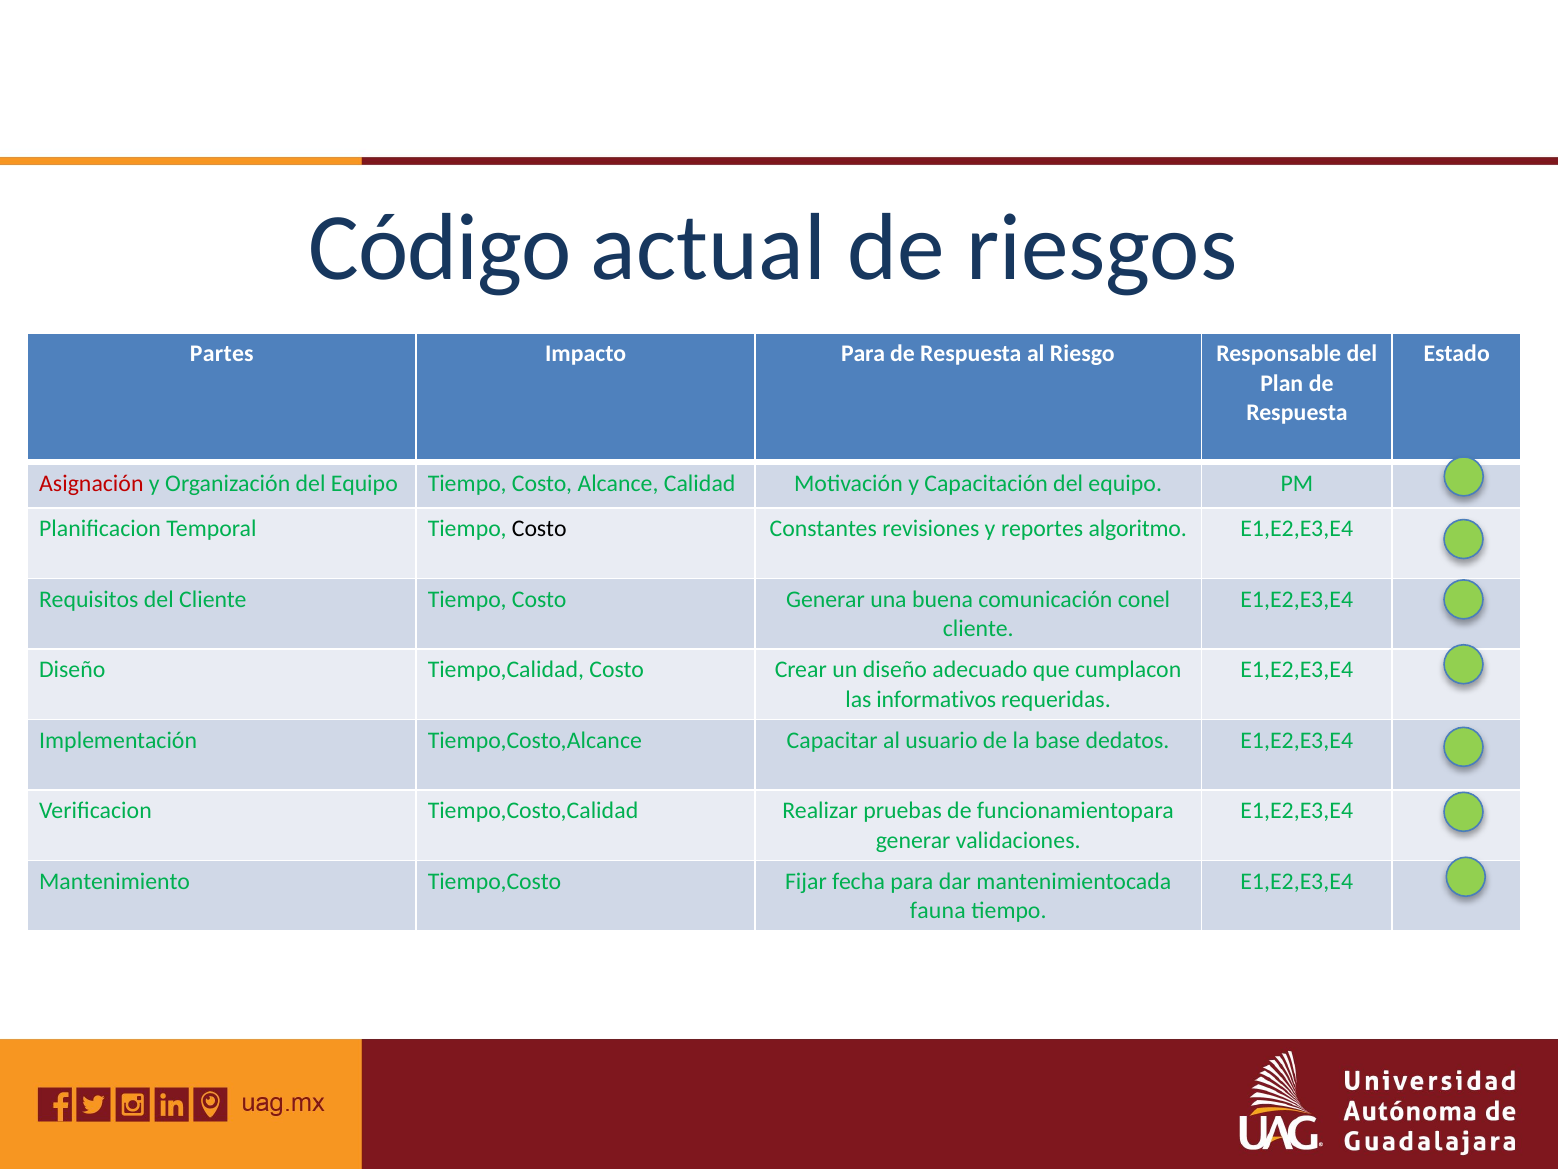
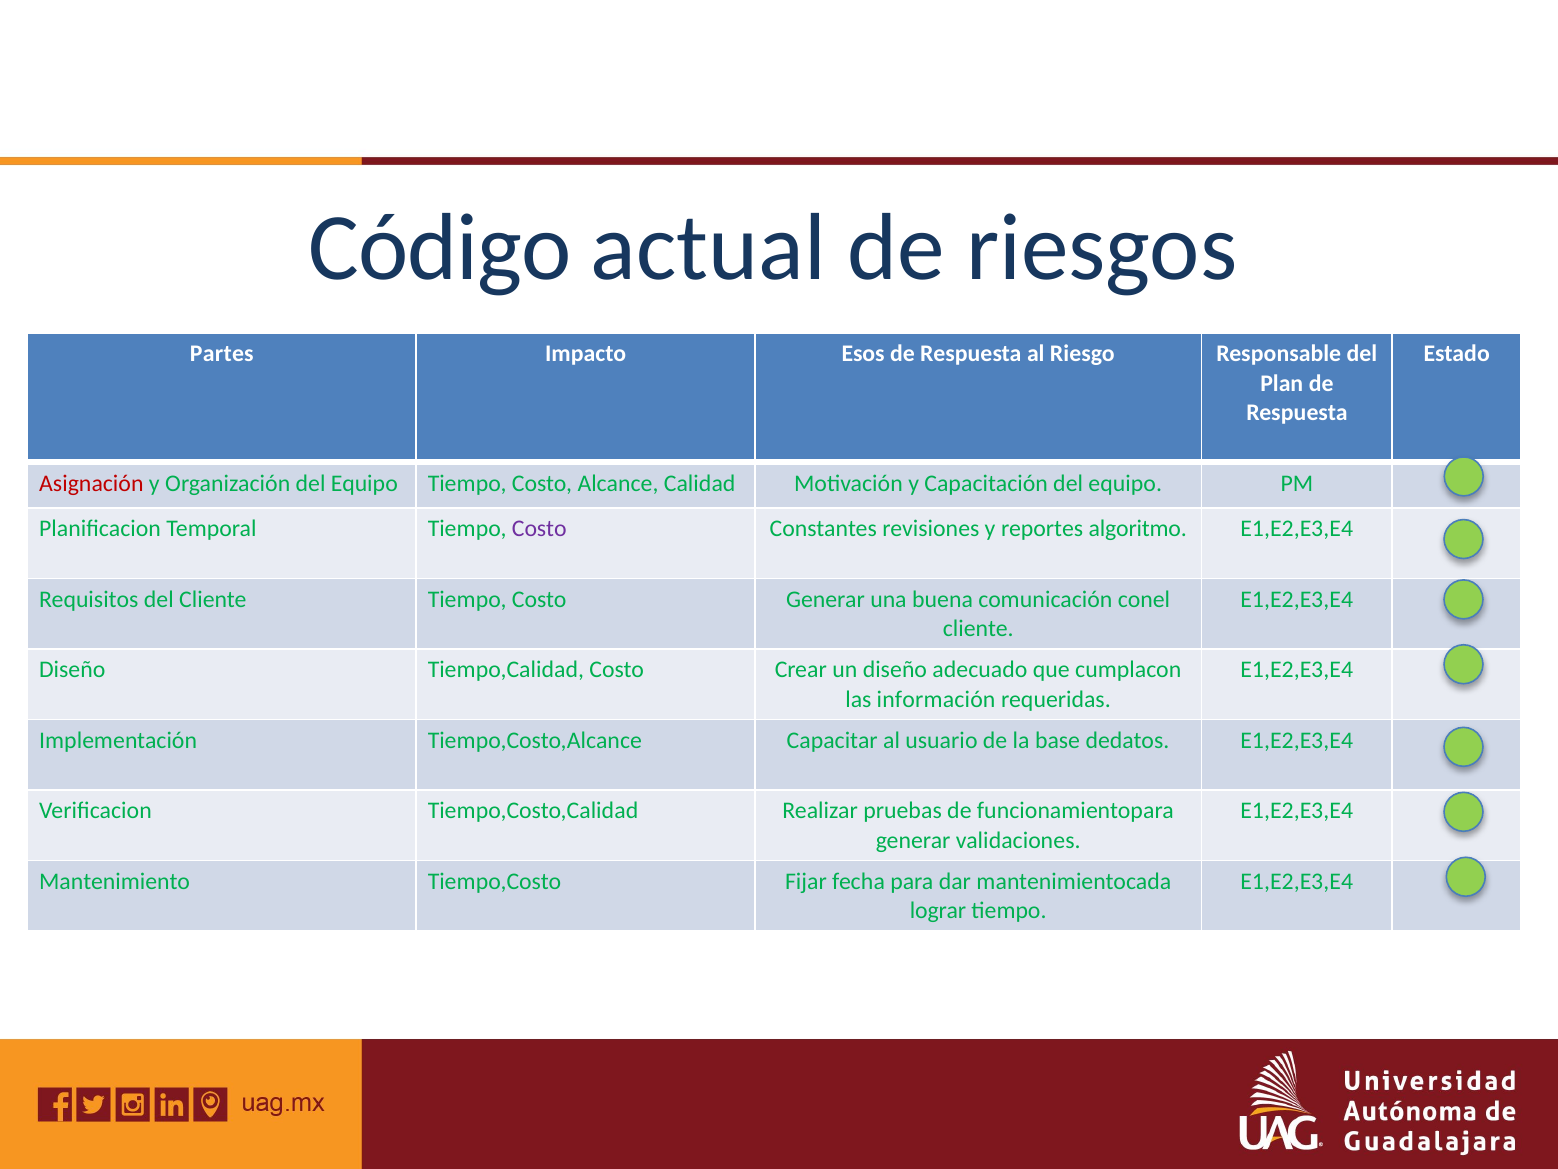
Impacto Para: Para -> Esos
Costo at (539, 529) colour: black -> purple
informativos: informativos -> información
fauna: fauna -> lograr
